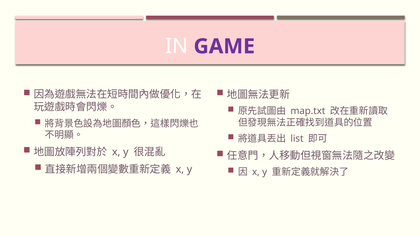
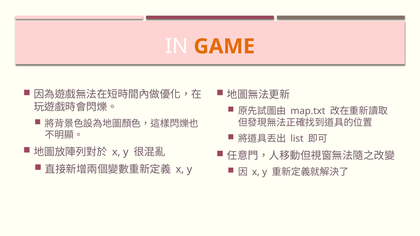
GAME colour: purple -> orange
